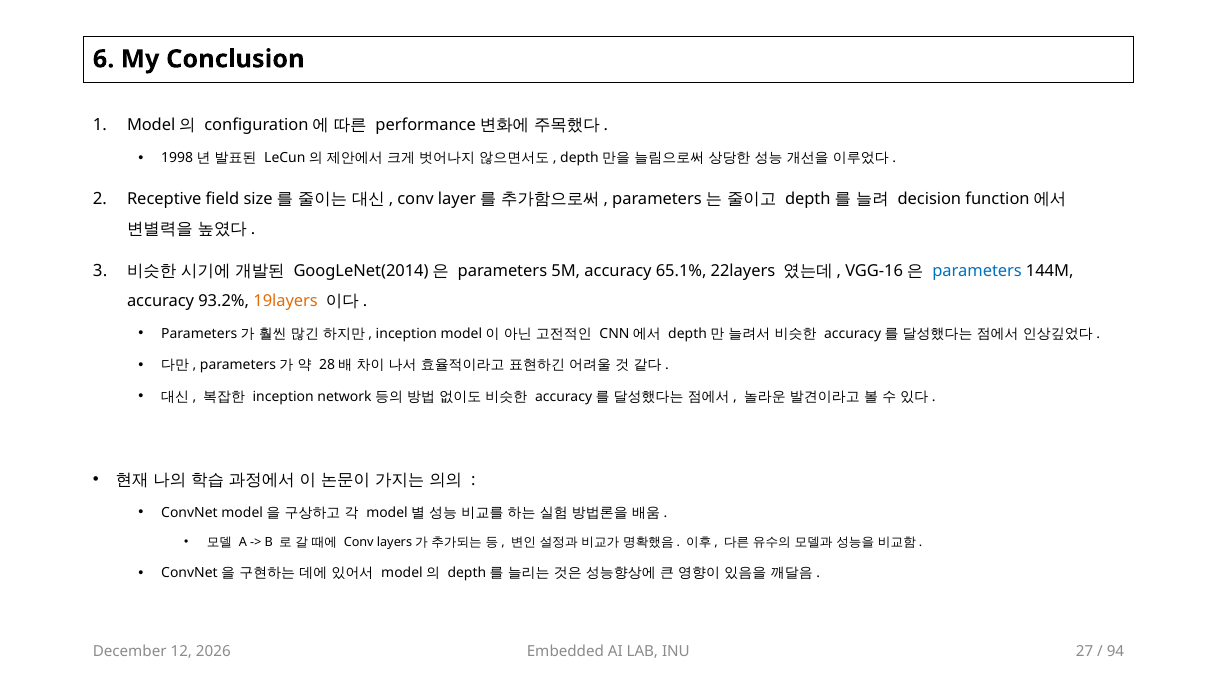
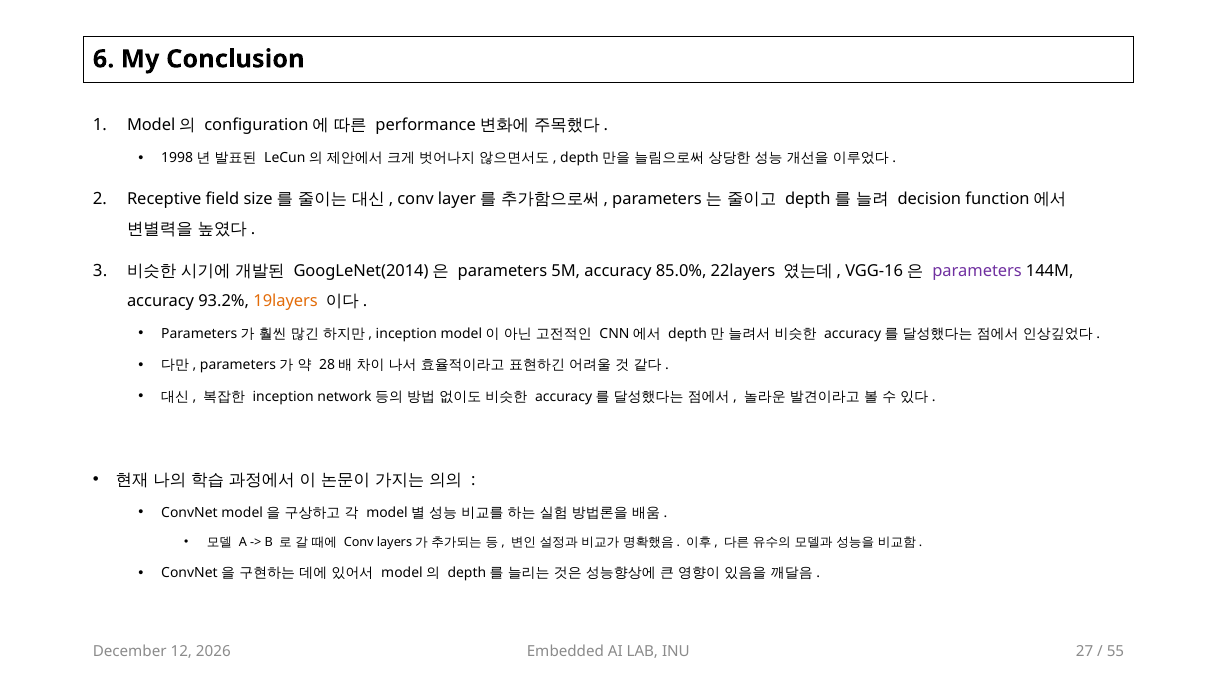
65.1%: 65.1% -> 85.0%
parameters at (977, 271) colour: blue -> purple
94: 94 -> 55
